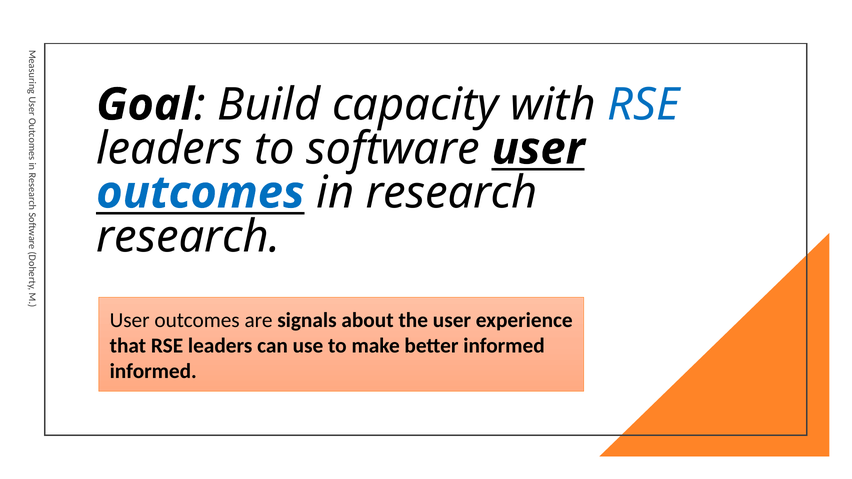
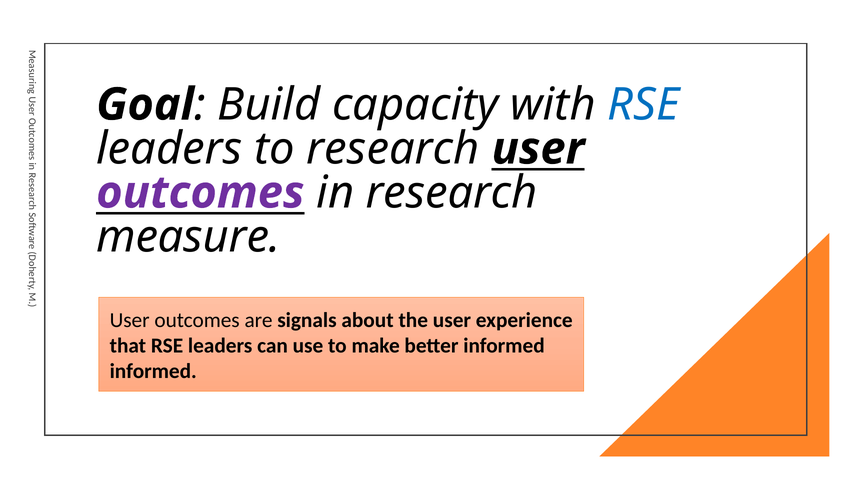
to software: software -> research
outcomes at (200, 193) colour: blue -> purple
research at (188, 237): research -> measure
